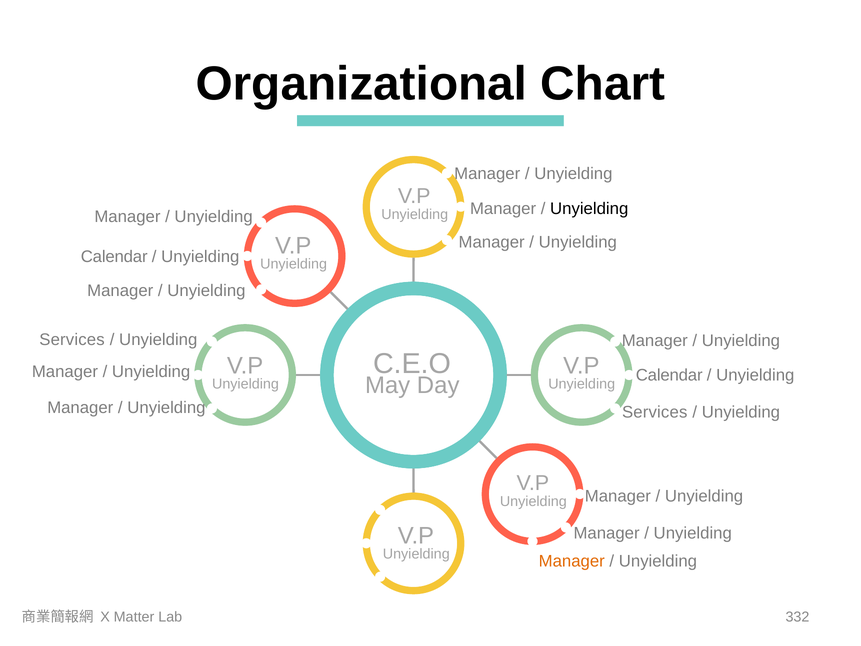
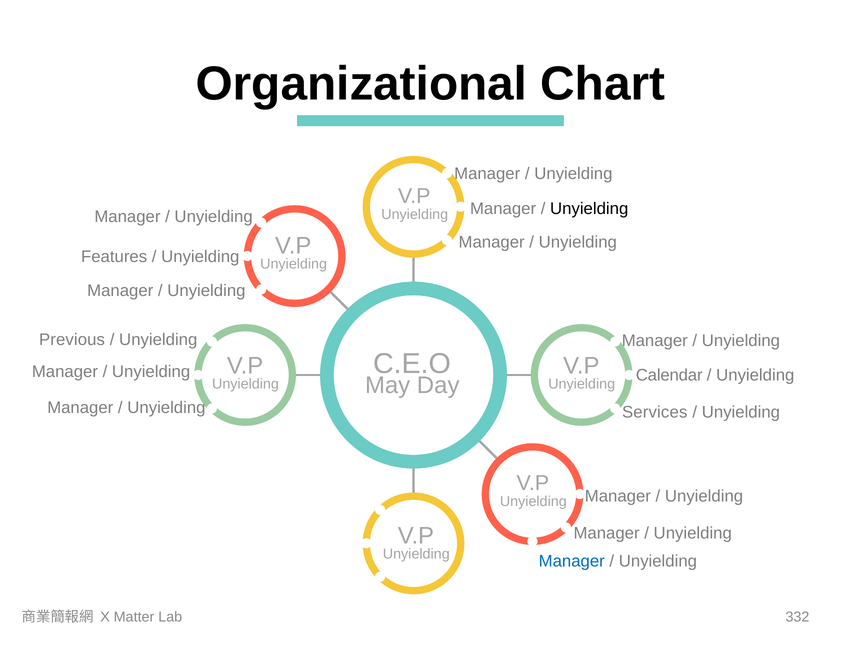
Calendar at (114, 257): Calendar -> Features
Services at (72, 340): Services -> Previous
Manager at (572, 561) colour: orange -> blue
